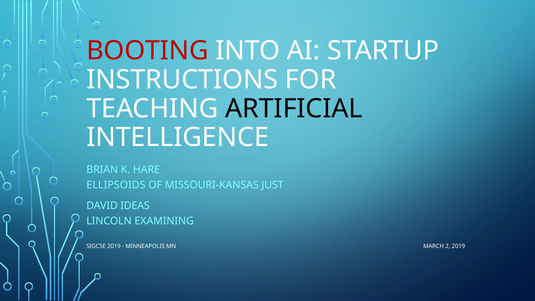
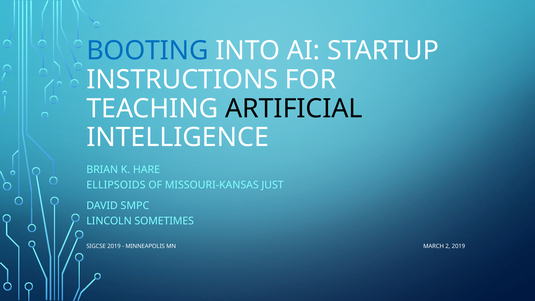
BOOTING colour: red -> blue
IDEAS: IDEAS -> SMPC
EXAMINING: EXAMINING -> SOMETIMES
